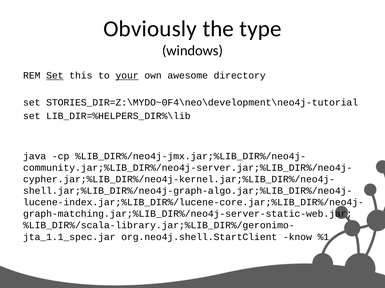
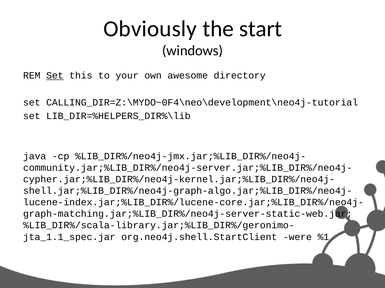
type: type -> start
your underline: present -> none
STORIES_DIR=Z:\MYDO~0F4\neo\development\neo4j-tutorial: STORIES_DIR=Z:\MYDO~0F4\neo\development\neo4j-tutorial -> CALLING_DIR=Z:\MYDO~0F4\neo\development\neo4j-tutorial
know: know -> were
